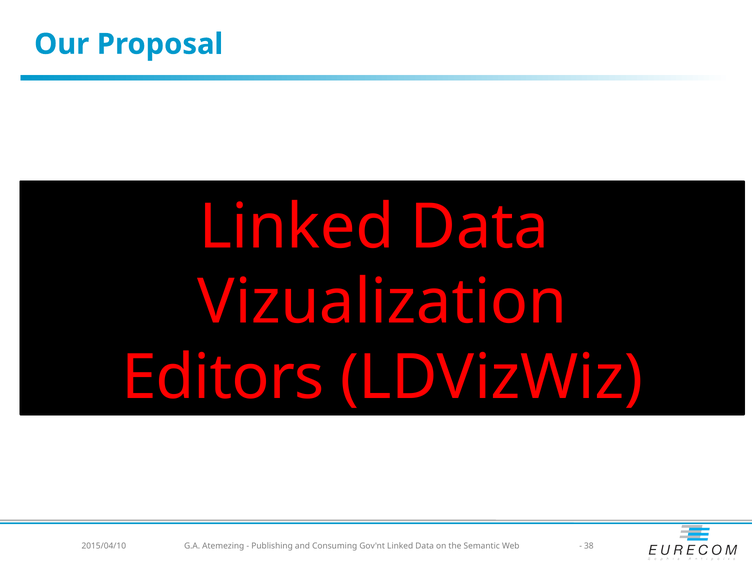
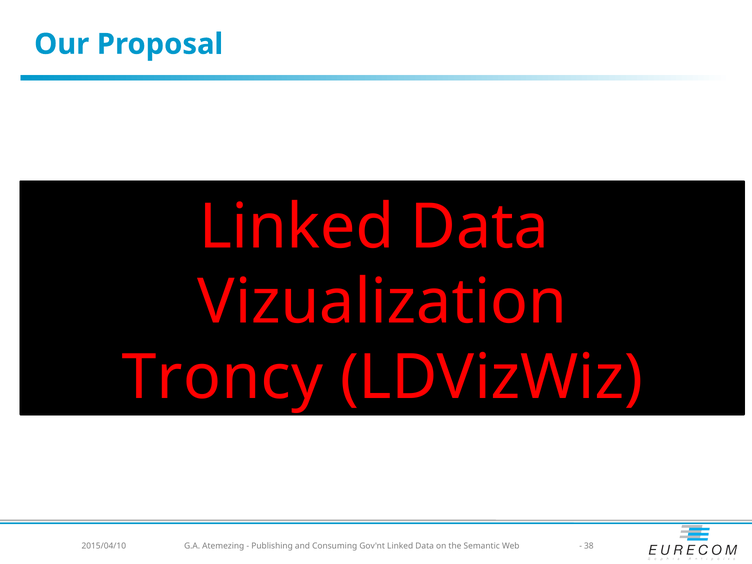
Editors: Editors -> Troncy
